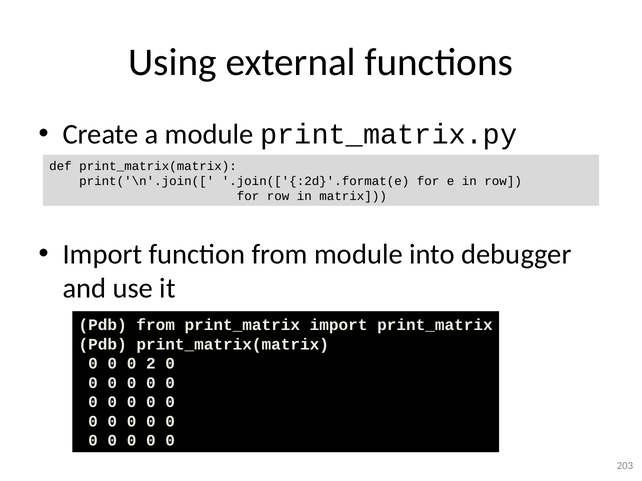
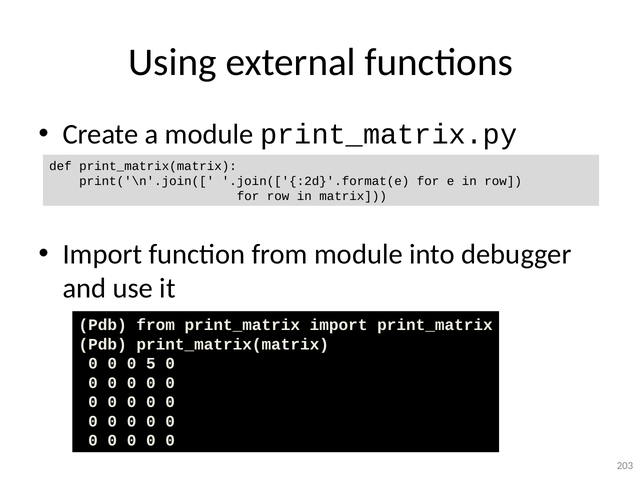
2: 2 -> 5
